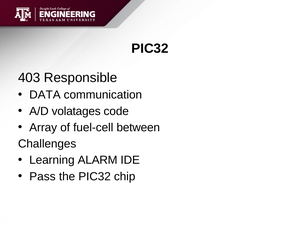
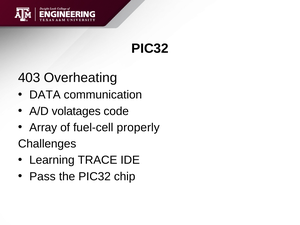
Responsible: Responsible -> Overheating
between: between -> properly
ALARM: ALARM -> TRACE
